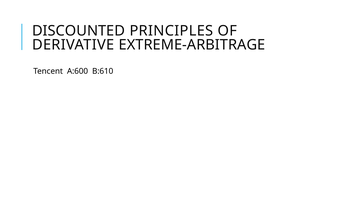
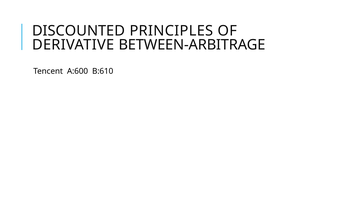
EXTREME-ARBITRAGE: EXTREME-ARBITRAGE -> BETWEEN-ARBITRAGE
